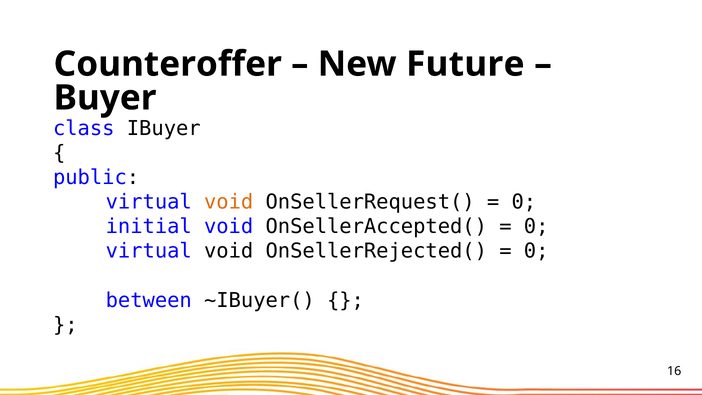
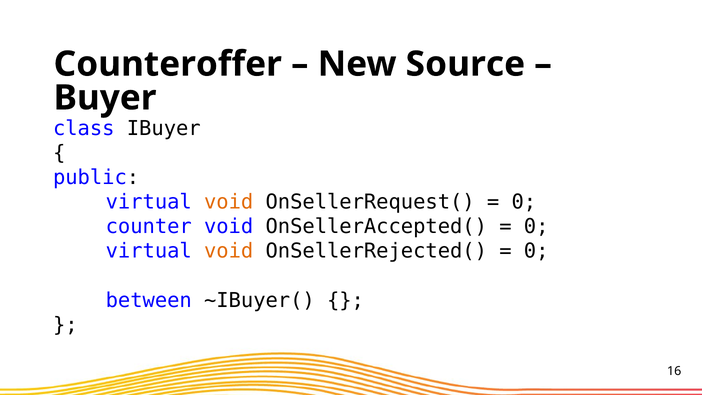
Future: Future -> Source
initial: initial -> counter
void at (229, 251) colour: black -> orange
